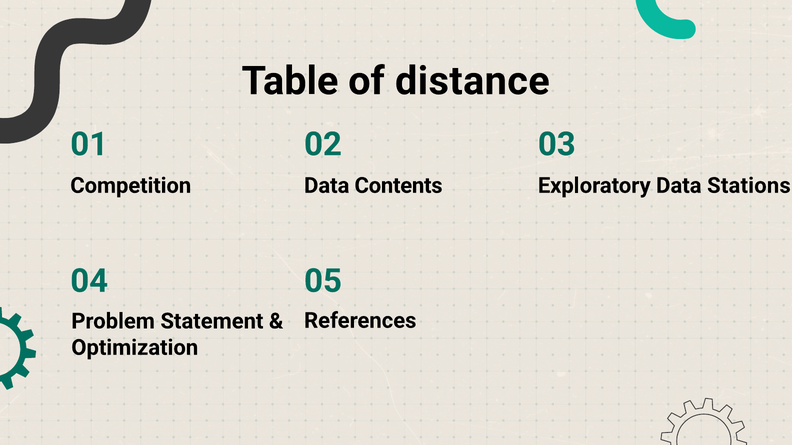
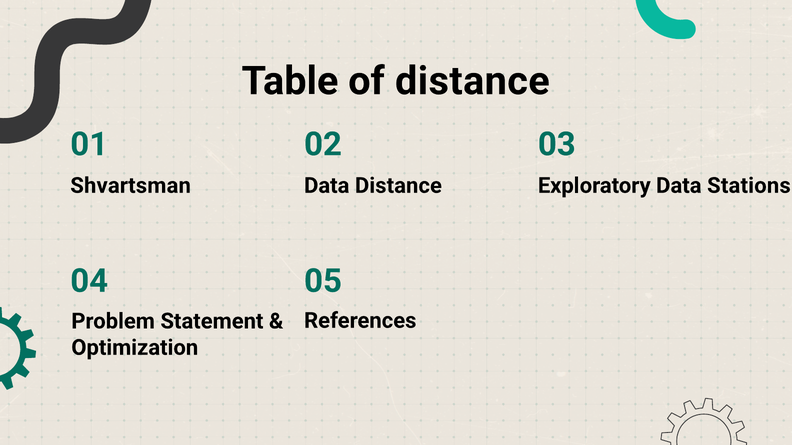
Competition: Competition -> Shvartsman
Data Contents: Contents -> Distance
